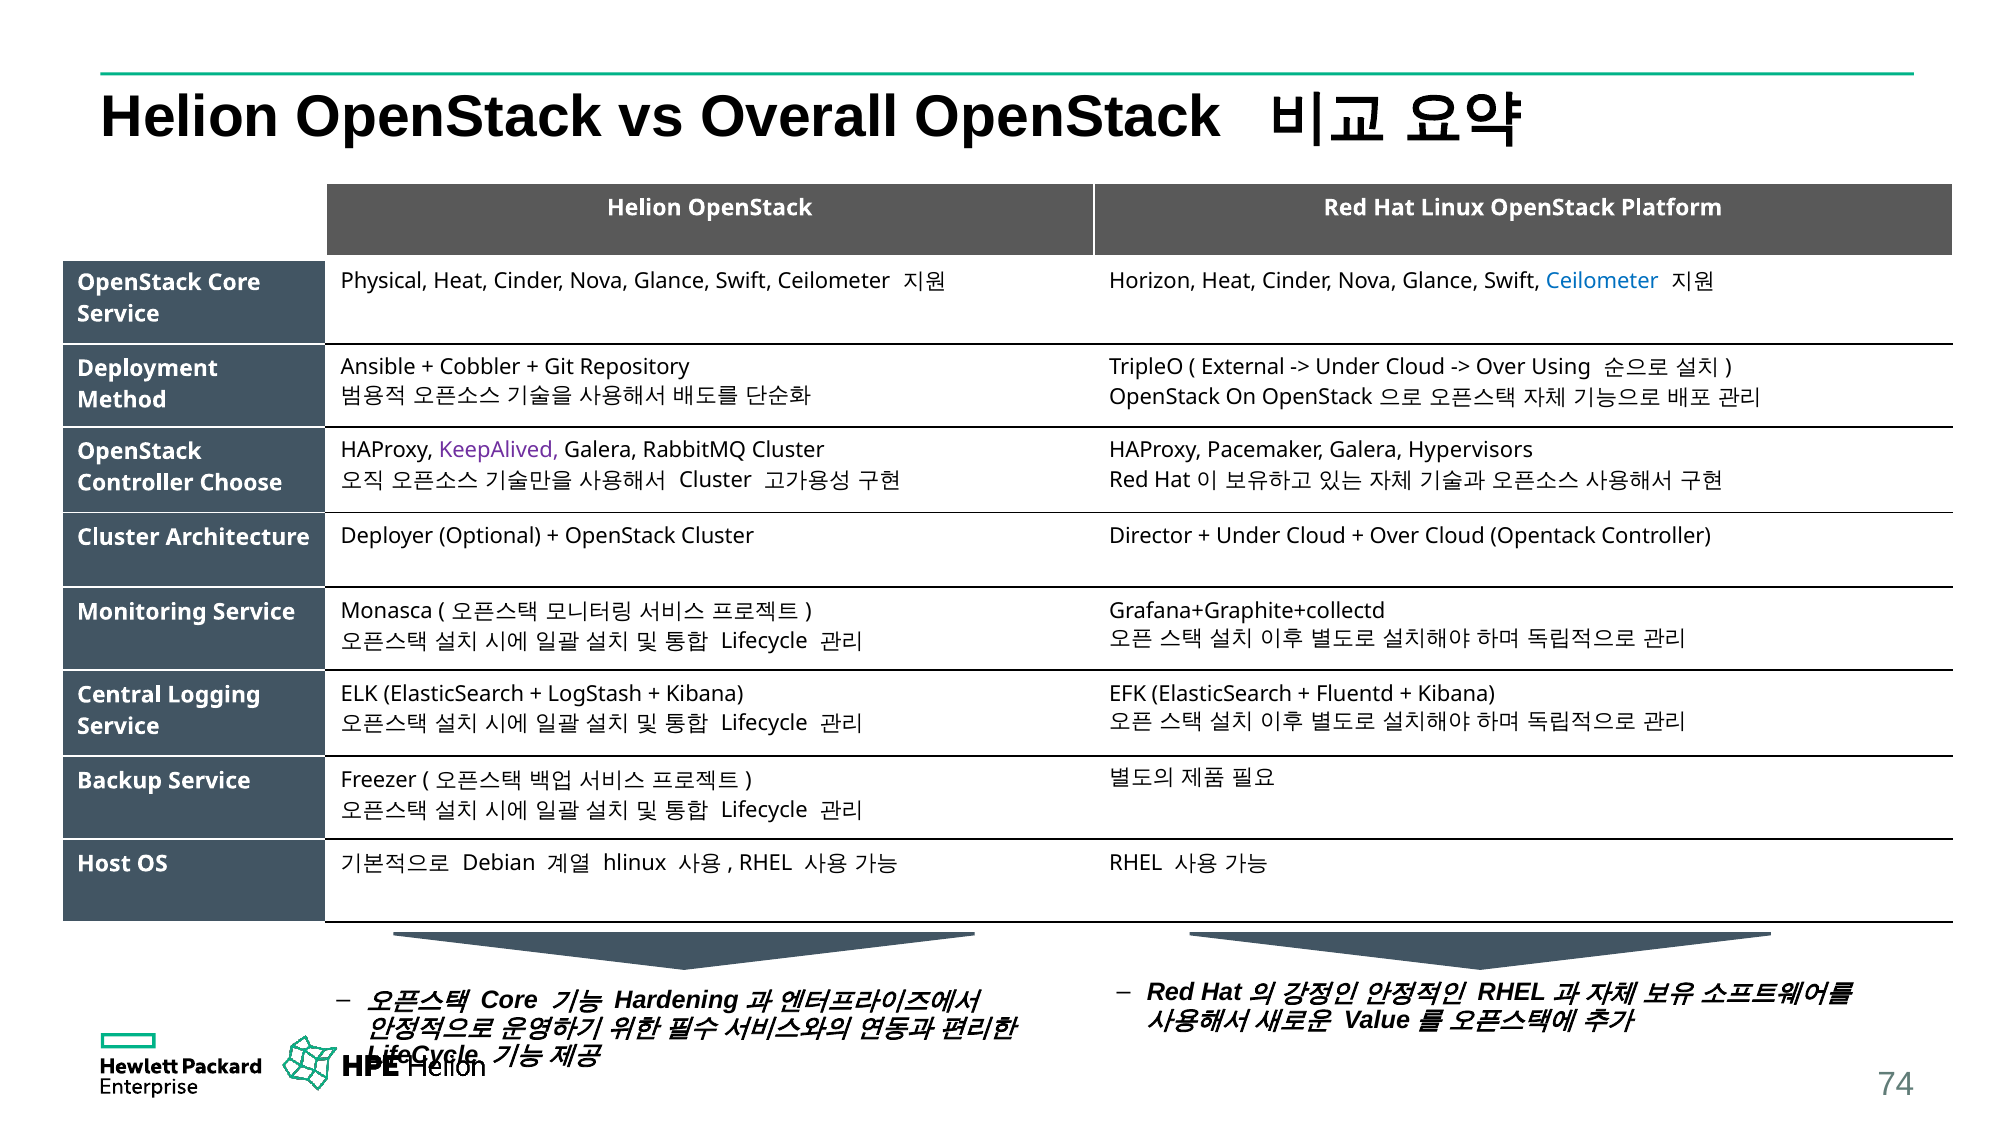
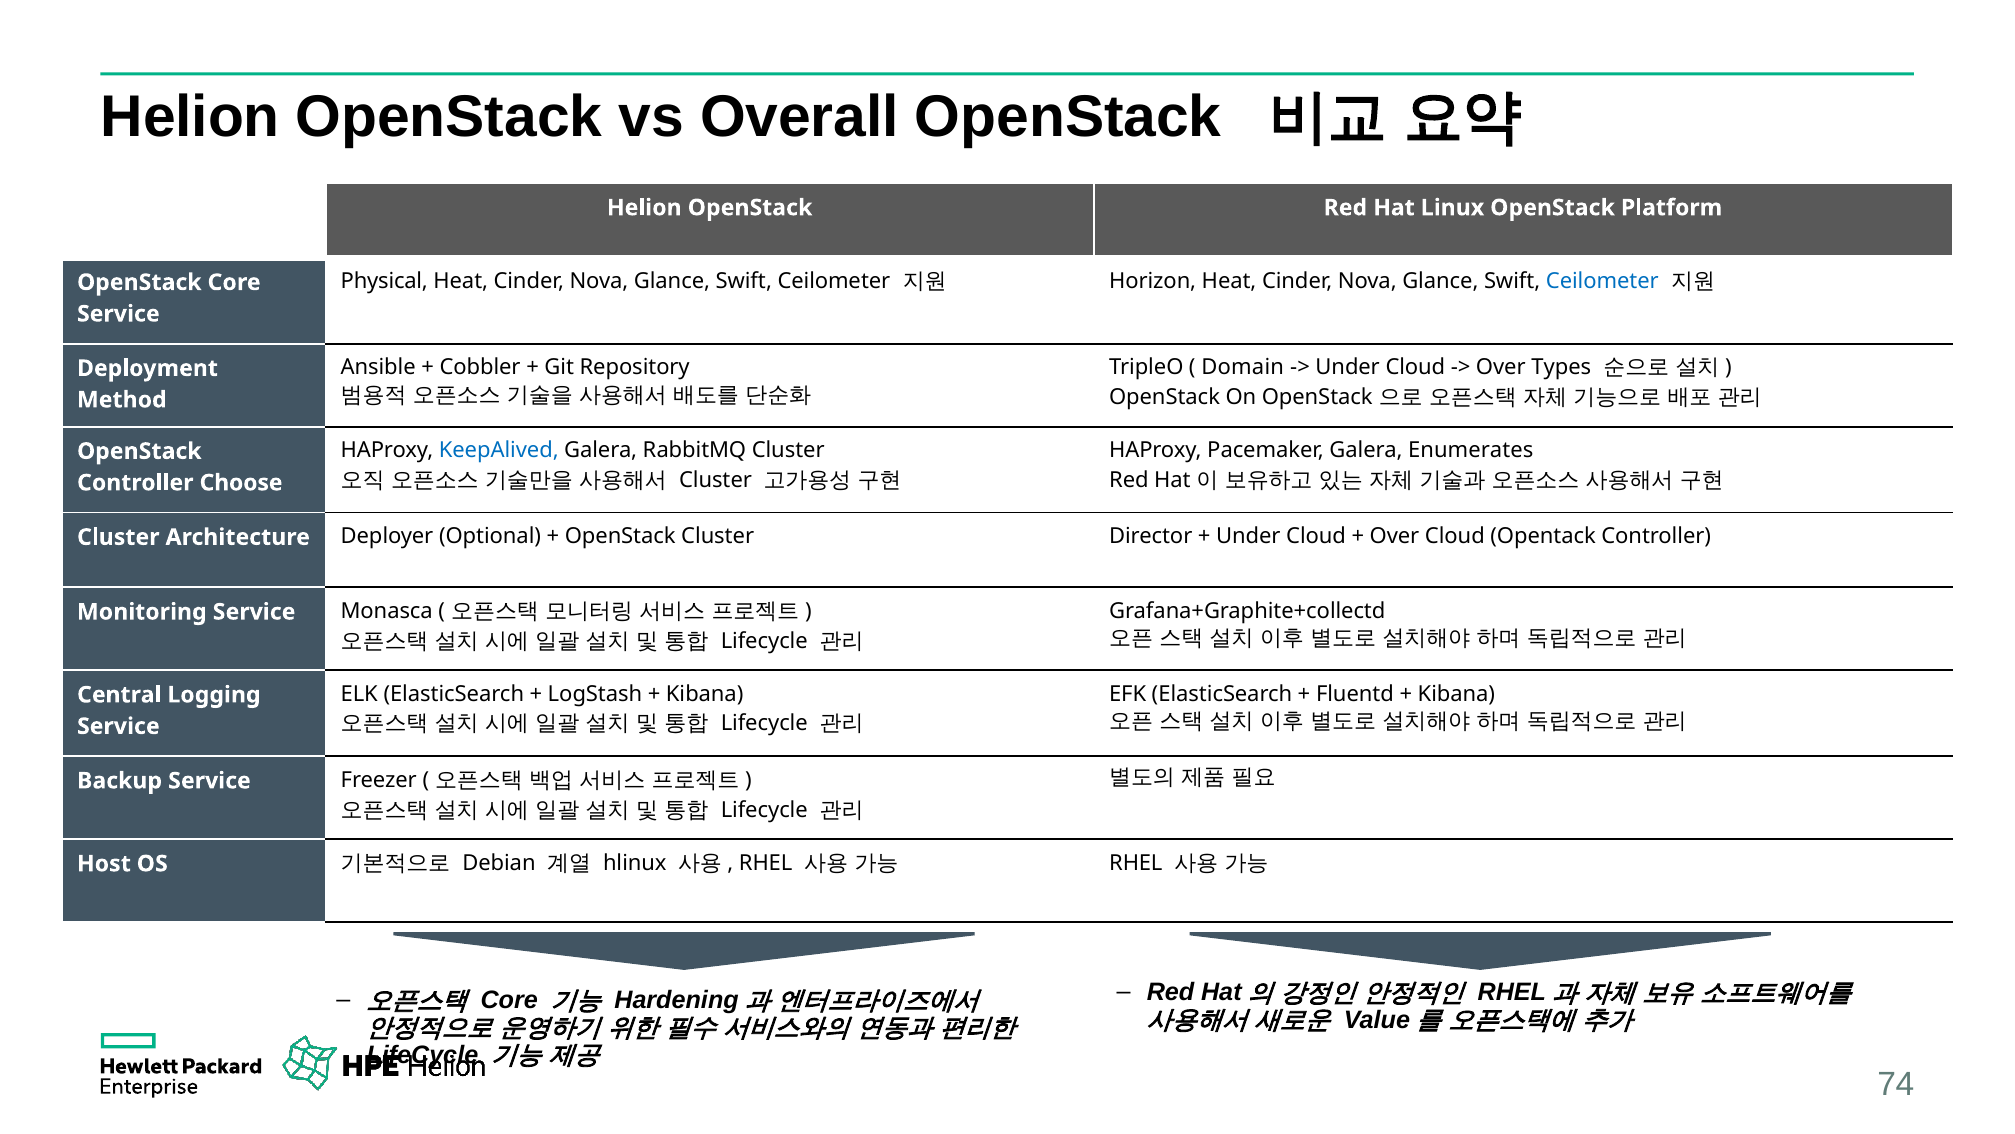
External: External -> Domain
Using: Using -> Types
KeepAlived colour: purple -> blue
Hypervisors: Hypervisors -> Enumerates
